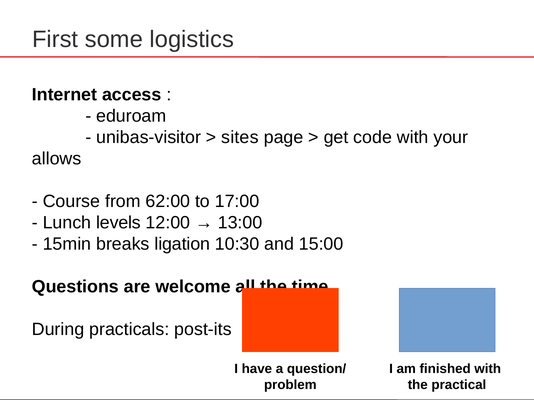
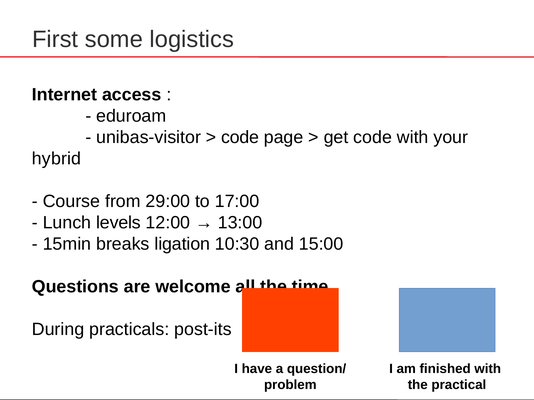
sites at (240, 137): sites -> code
allows: allows -> hybrid
62:00: 62:00 -> 29:00
